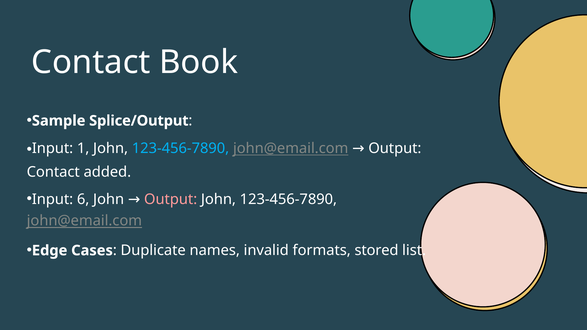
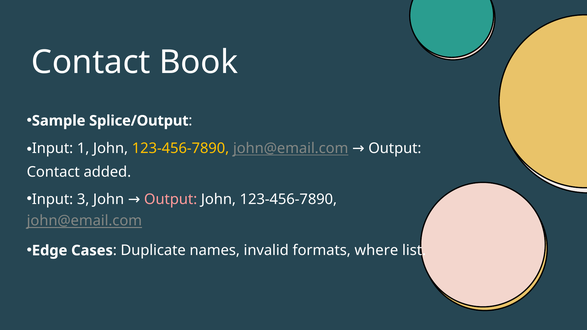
123-456-7890 at (180, 149) colour: light blue -> yellow
6: 6 -> 3
stored: stored -> where
